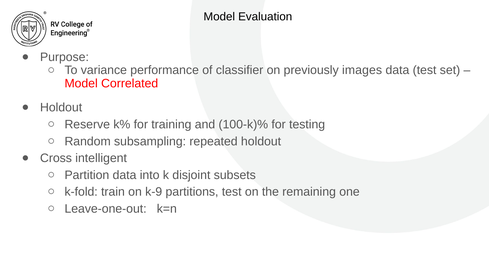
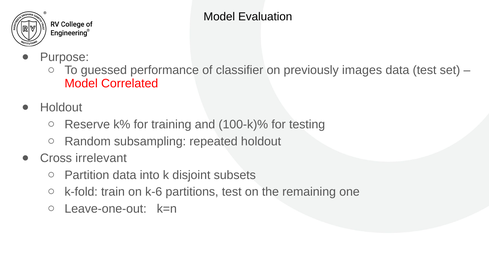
variance: variance -> guessed
intelligent: intelligent -> irrelevant
k-9: k-9 -> k-6
